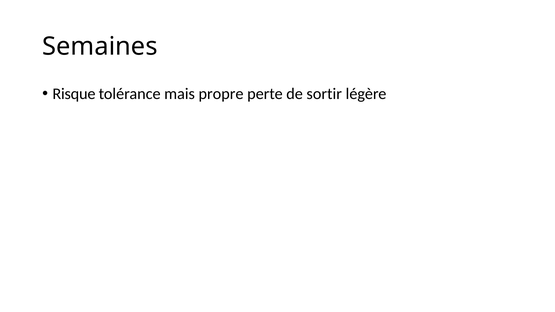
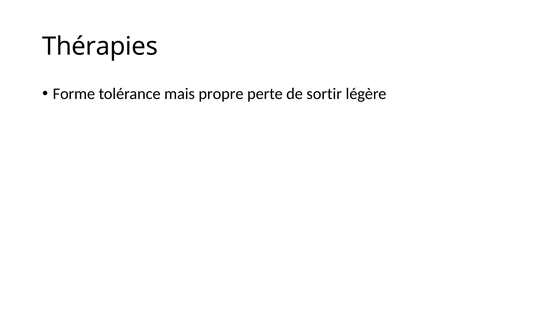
Semaines: Semaines -> Thérapies
Risque: Risque -> Forme
